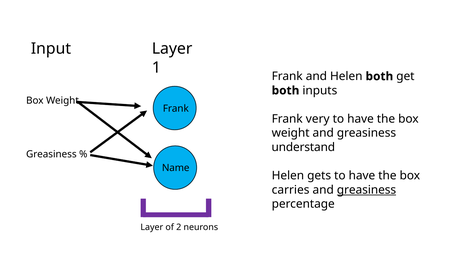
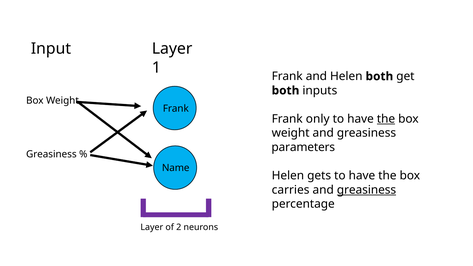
very: very -> only
the at (386, 119) underline: none -> present
understand: understand -> parameters
